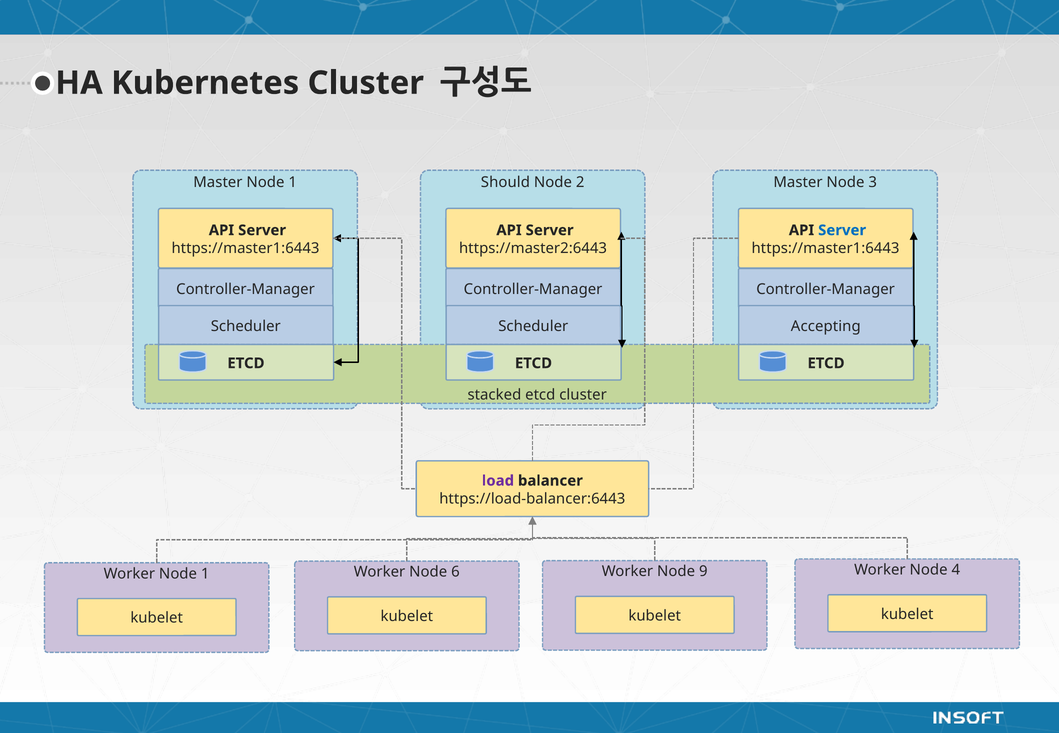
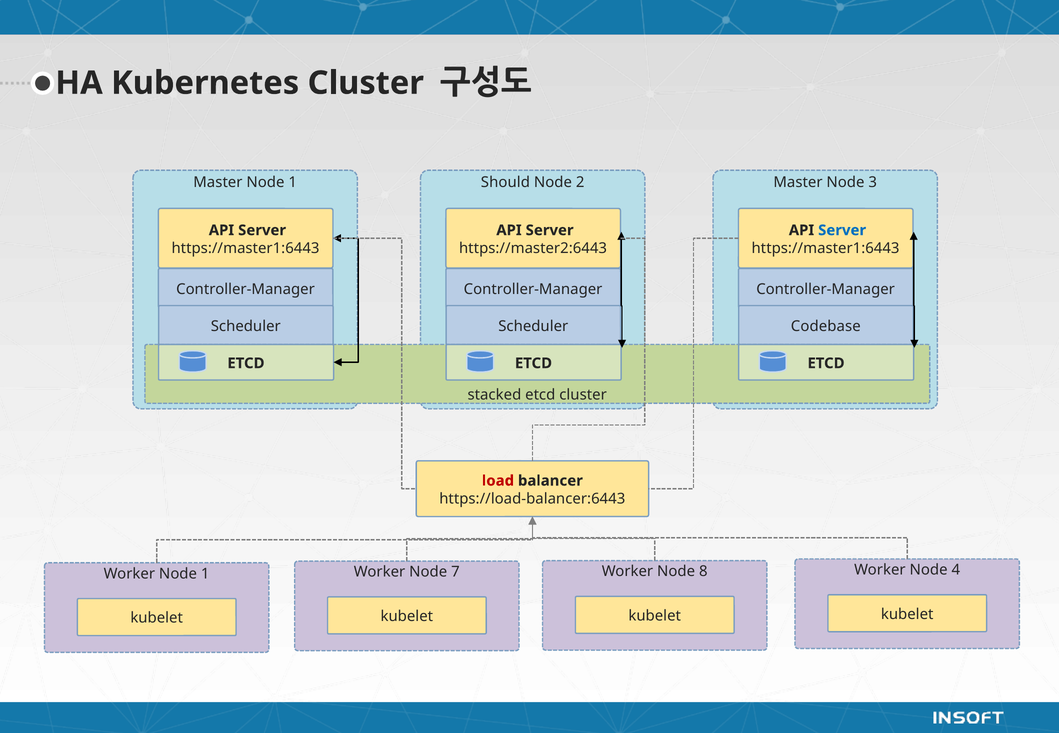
Accepting: Accepting -> Codebase
load colour: purple -> red
9: 9 -> 8
6: 6 -> 7
